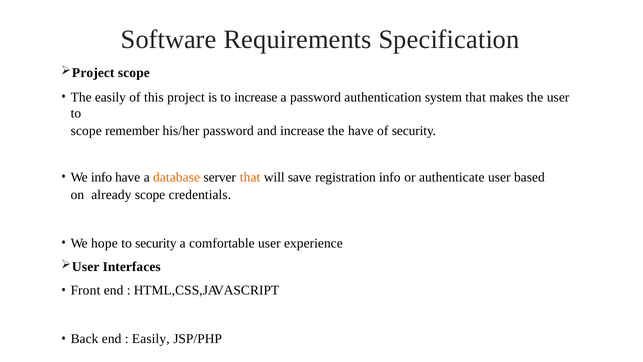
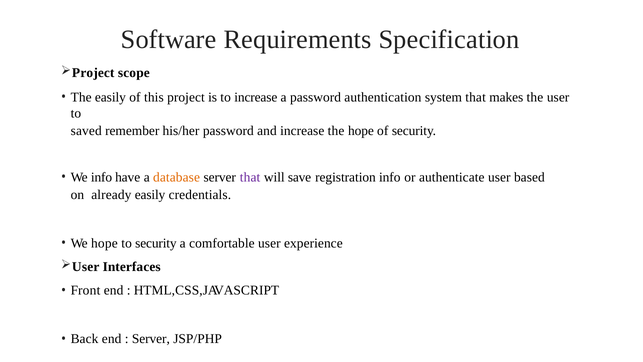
scope at (86, 131): scope -> saved
the have: have -> hope
that at (250, 177) colour: orange -> purple
already scope: scope -> easily
Easily at (151, 339): Easily -> Server
